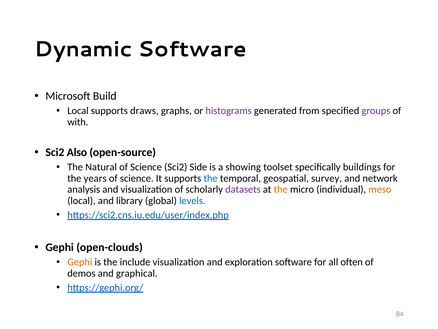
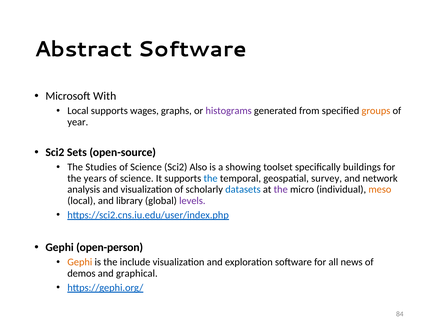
Dynamic: Dynamic -> Abstract
Build: Build -> With
draws: draws -> wages
groups colour: purple -> orange
with: with -> year
Also: Also -> Sets
Natural: Natural -> Studies
Side: Side -> Also
datasets colour: purple -> blue
the at (281, 189) colour: orange -> purple
levels colour: blue -> purple
open-clouds: open-clouds -> open-person
often: often -> news
